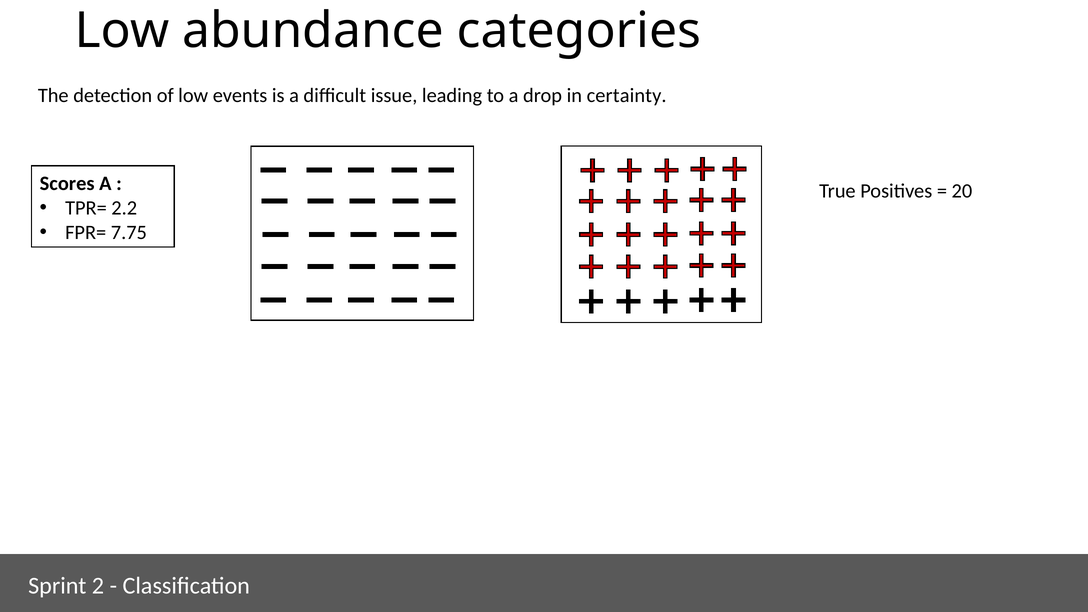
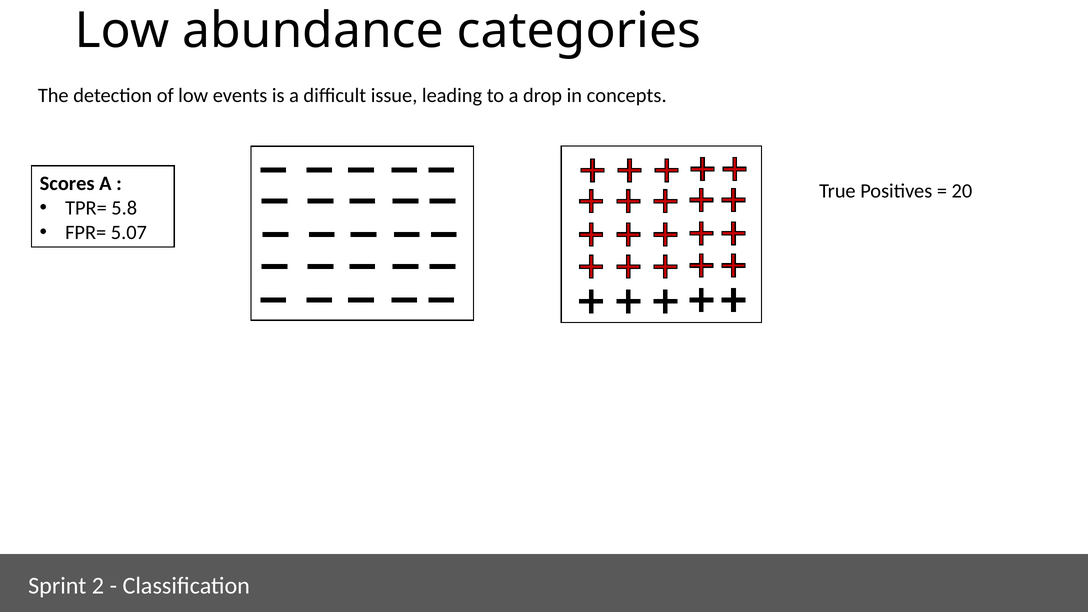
certainty: certainty -> concepts
2.2: 2.2 -> 5.8
7.75: 7.75 -> 5.07
